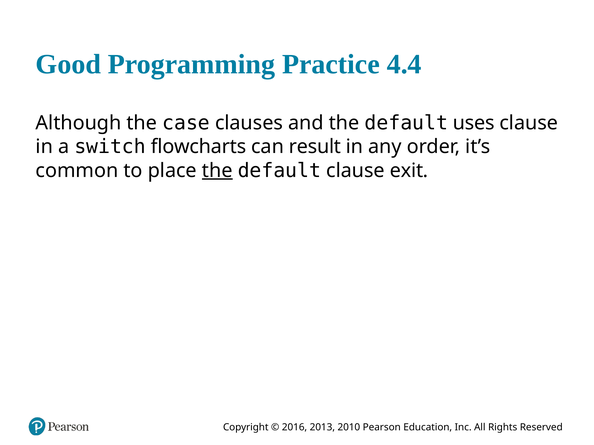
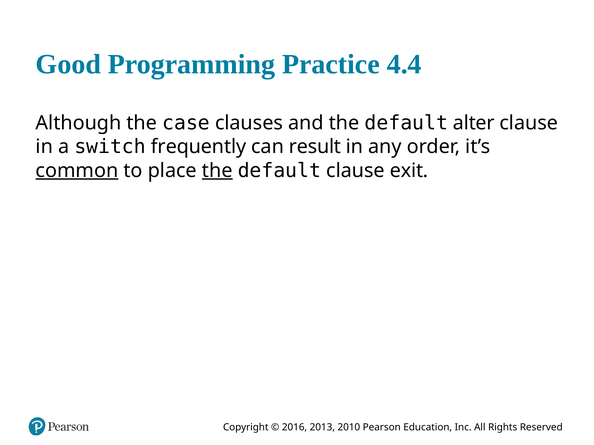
uses: uses -> alter
flowcharts: flowcharts -> frequently
common underline: none -> present
